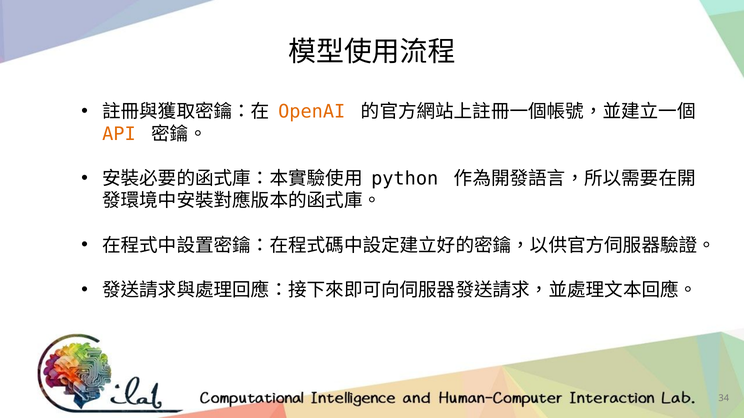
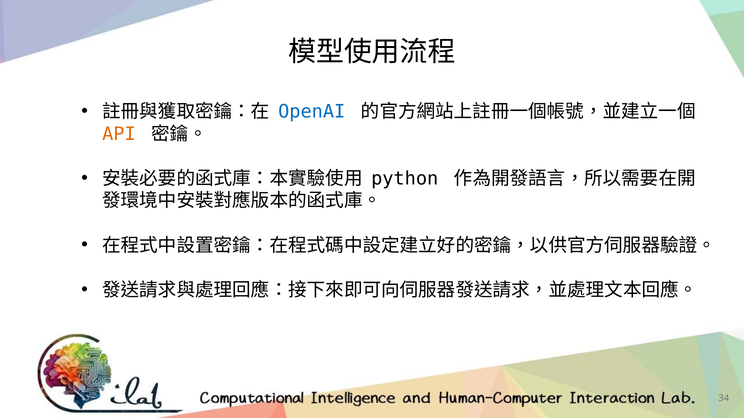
OpenAI colour: orange -> blue
